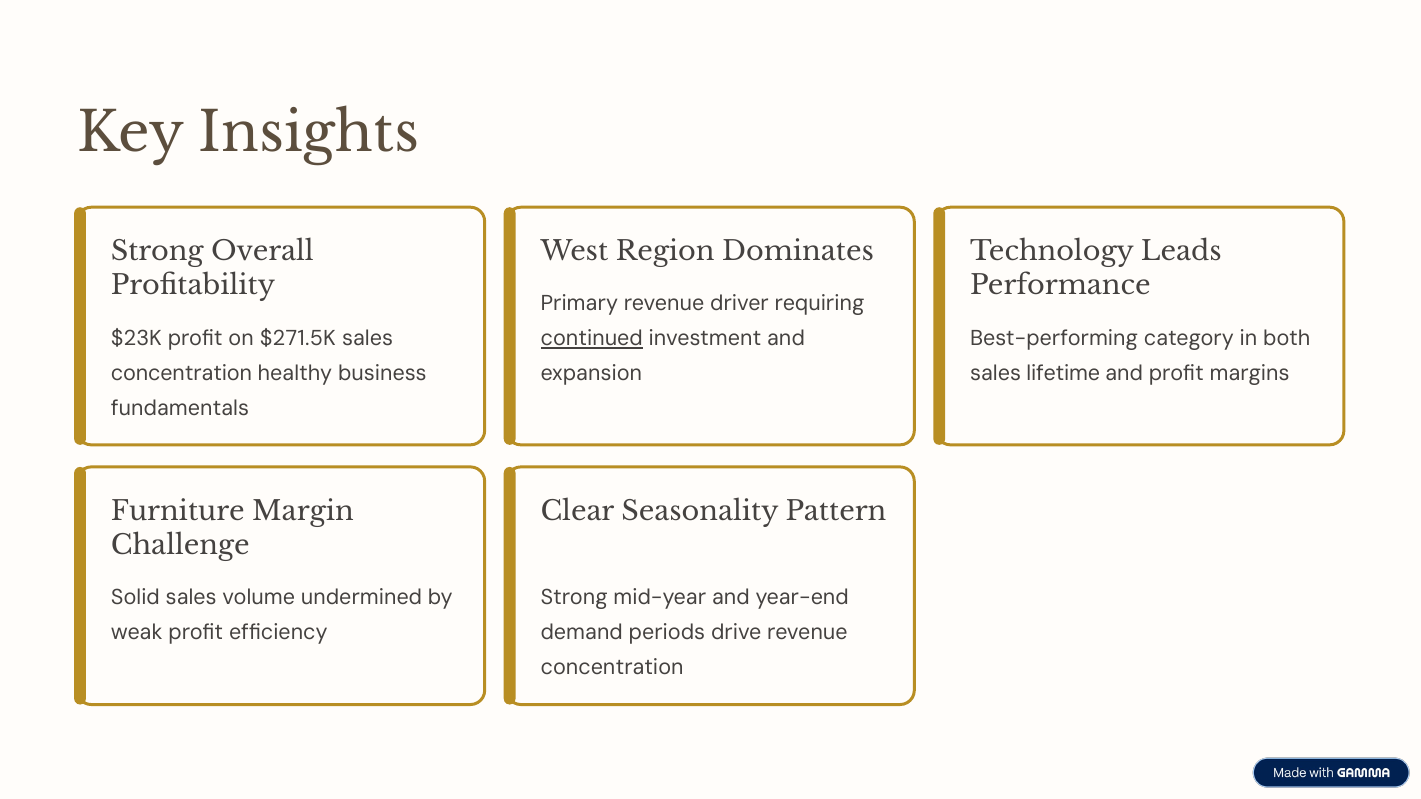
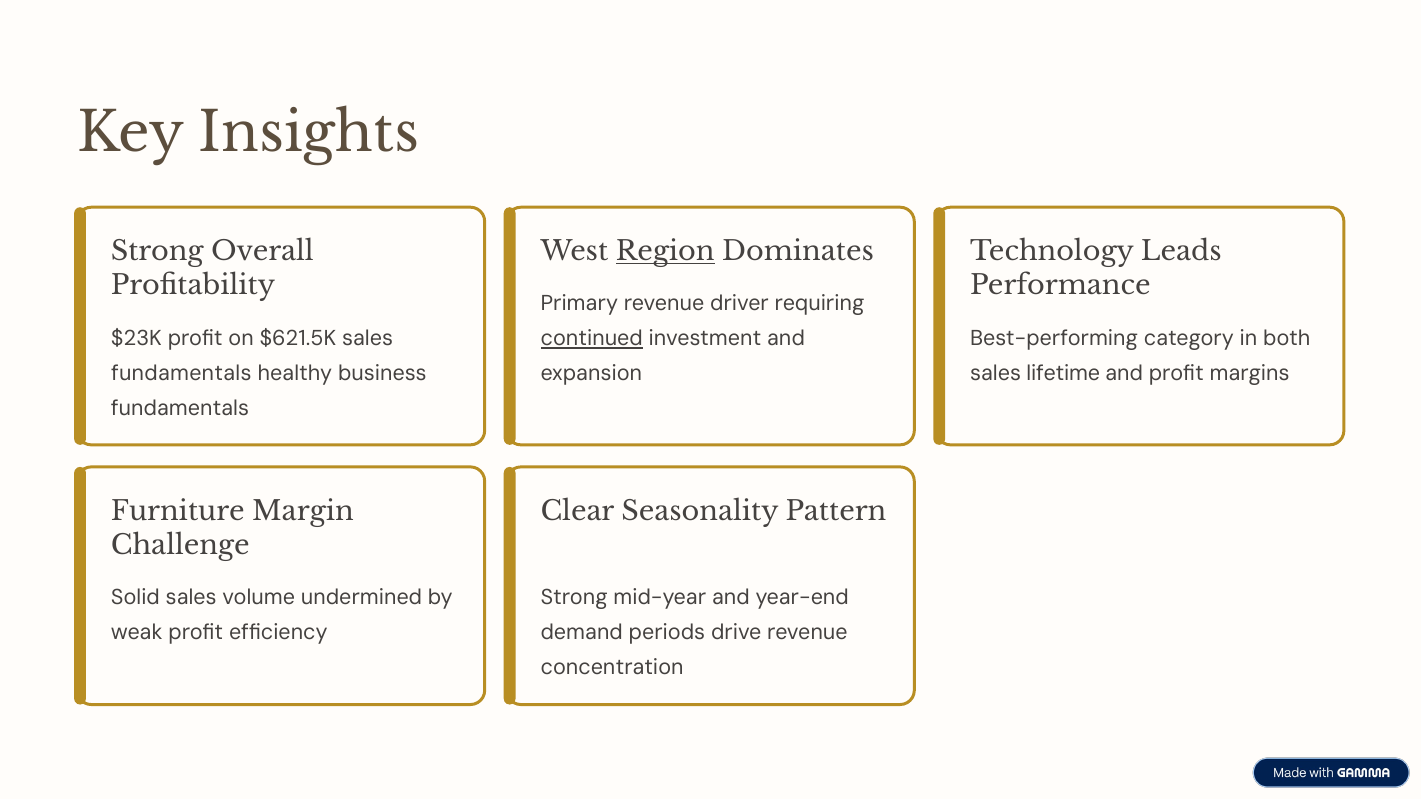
Region underline: none -> present
$271.5K: $271.5K -> $621.5K
concentration at (181, 373): concentration -> fundamentals
